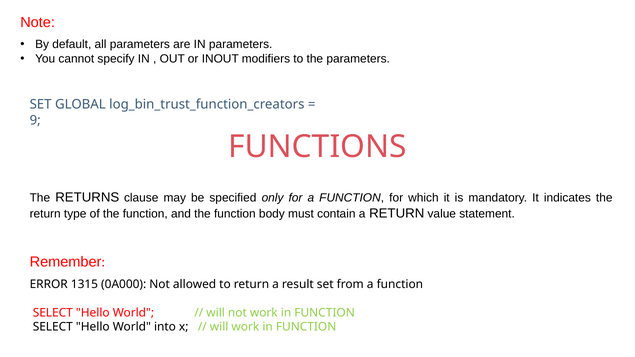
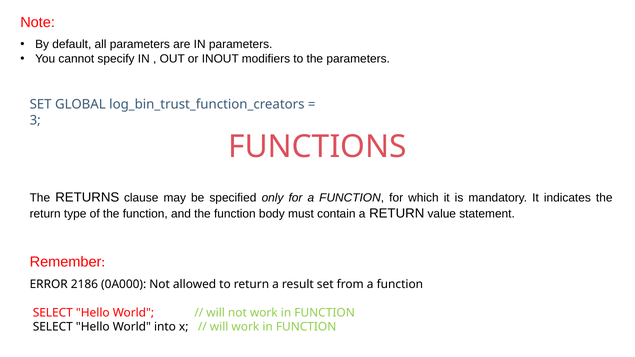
9: 9 -> 3
1315: 1315 -> 2186
